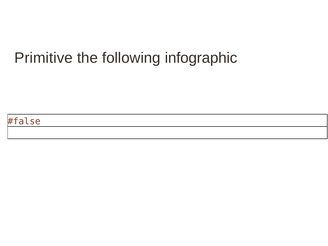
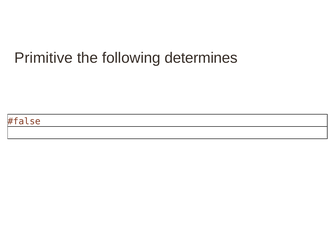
infographic: infographic -> determines
